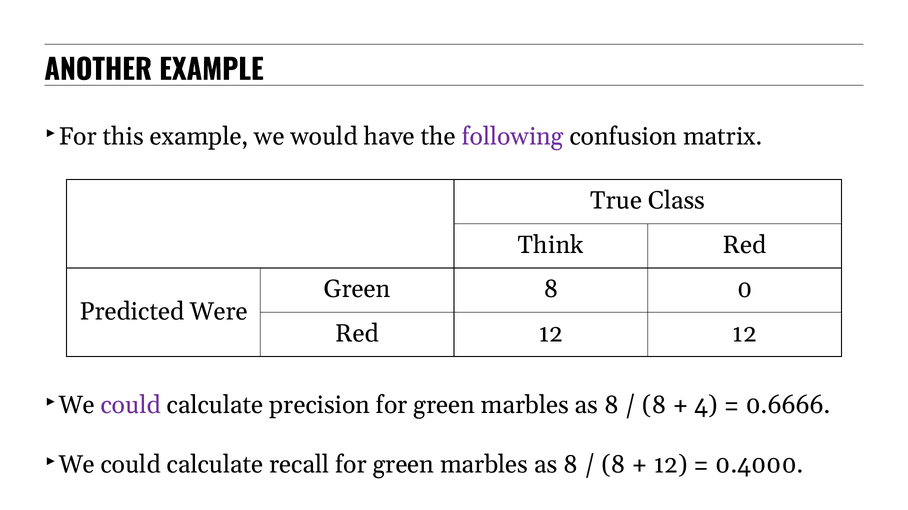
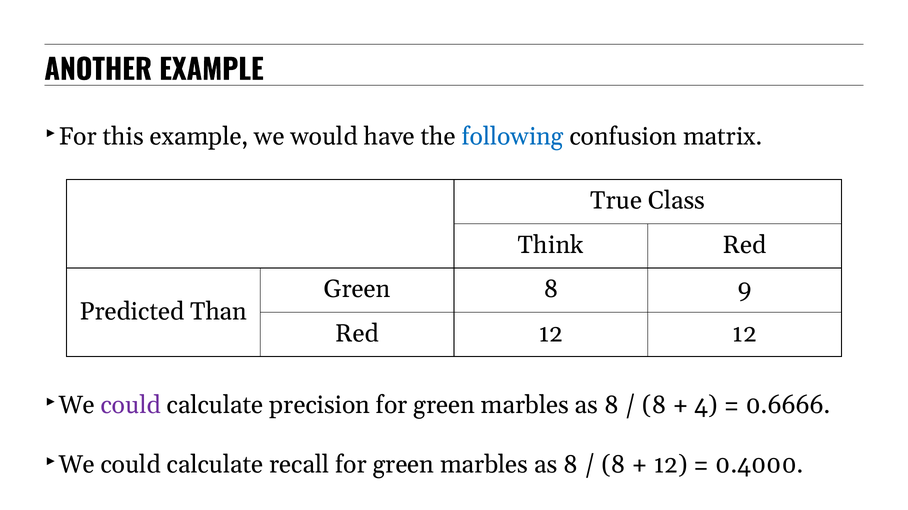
following colour: purple -> blue
0: 0 -> 9
Were: Were -> Than
